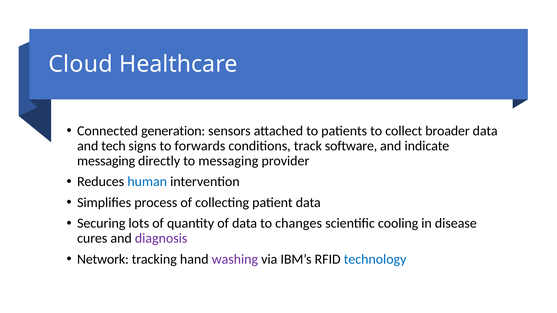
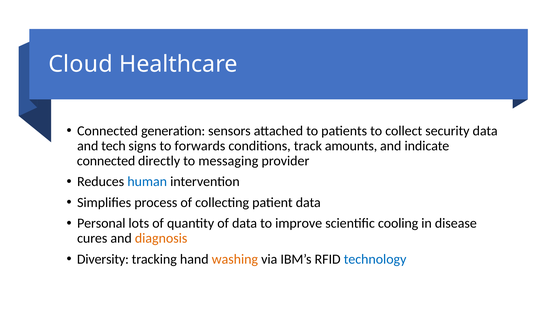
broader: broader -> security
software: software -> amounts
messaging at (106, 161): messaging -> connected
Securing: Securing -> Personal
changes: changes -> improve
diagnosis colour: purple -> orange
Network: Network -> Diversity
washing colour: purple -> orange
